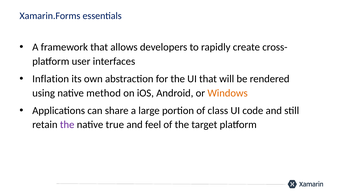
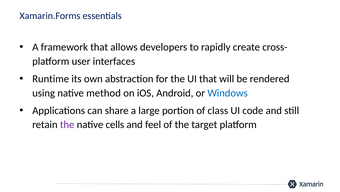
Inflation: Inflation -> Runtime
Windows colour: orange -> blue
true: true -> cells
